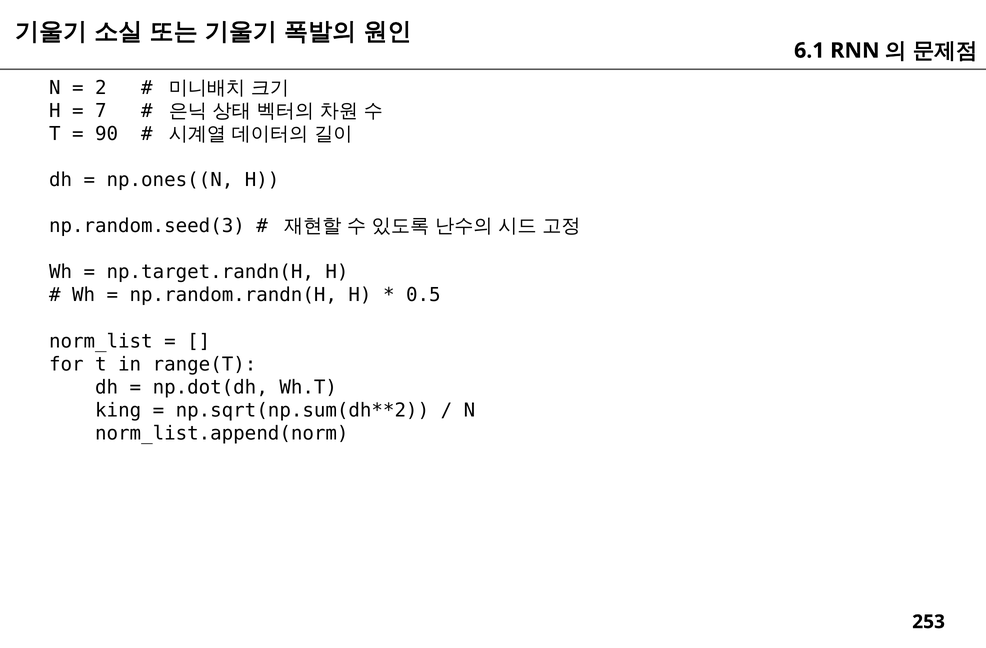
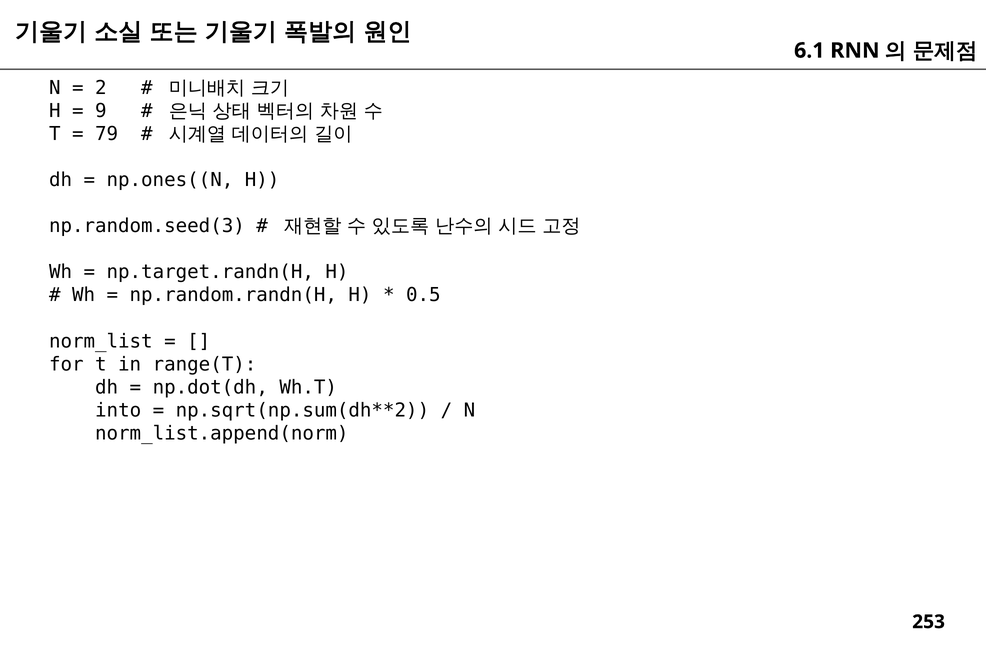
7: 7 -> 9
90: 90 -> 79
king: king -> into
